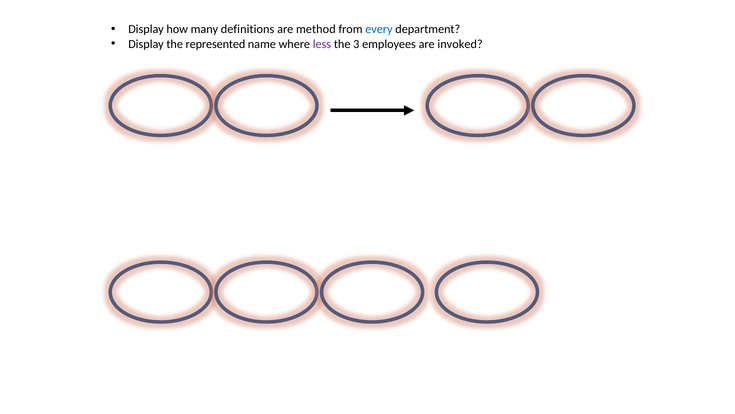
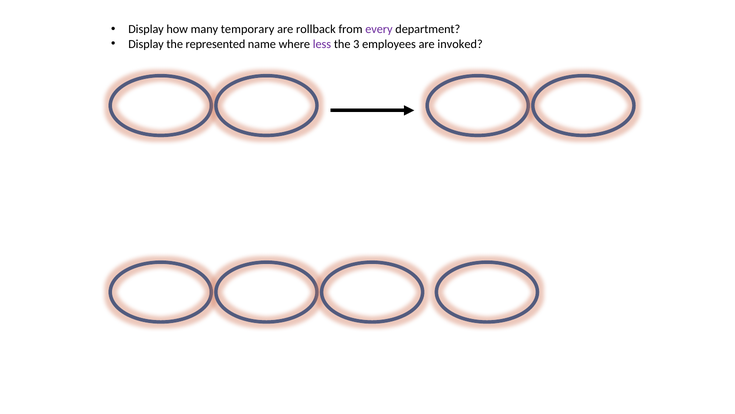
definitions: definitions -> temporary
method: method -> rollback
every colour: blue -> purple
